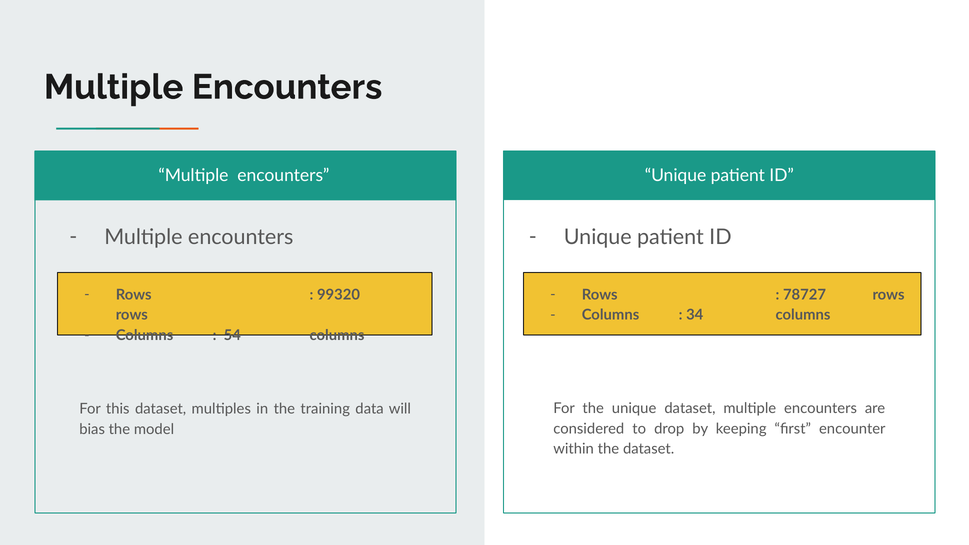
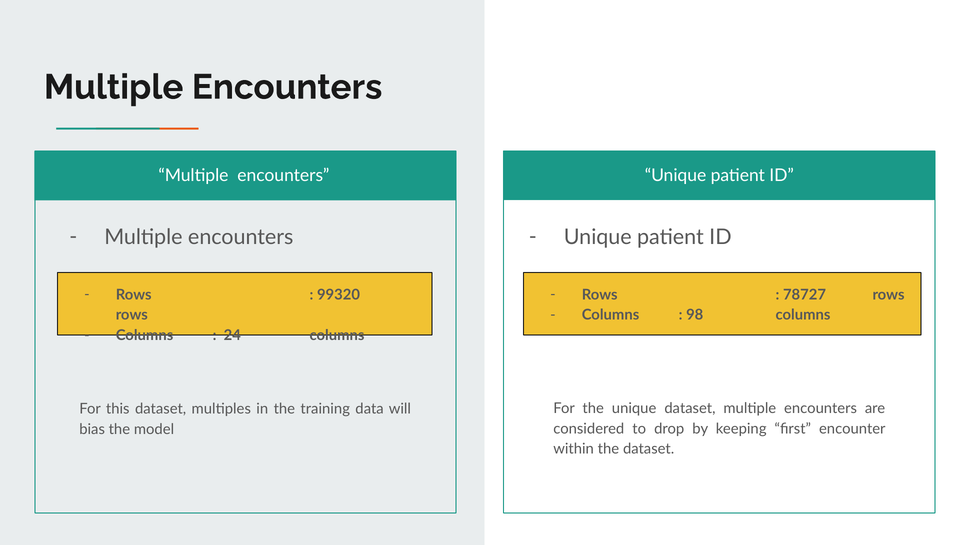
34: 34 -> 98
54: 54 -> 24
